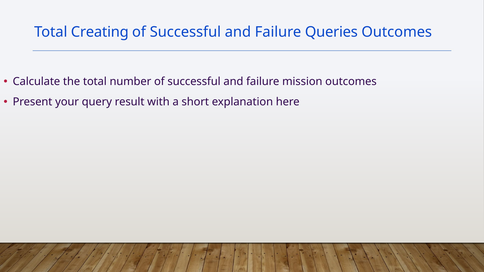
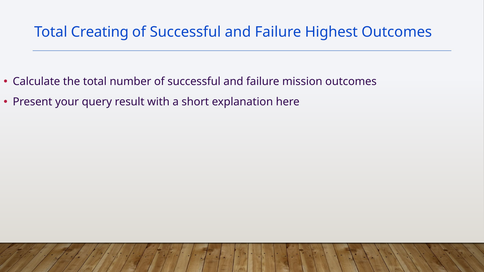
Queries: Queries -> Highest
